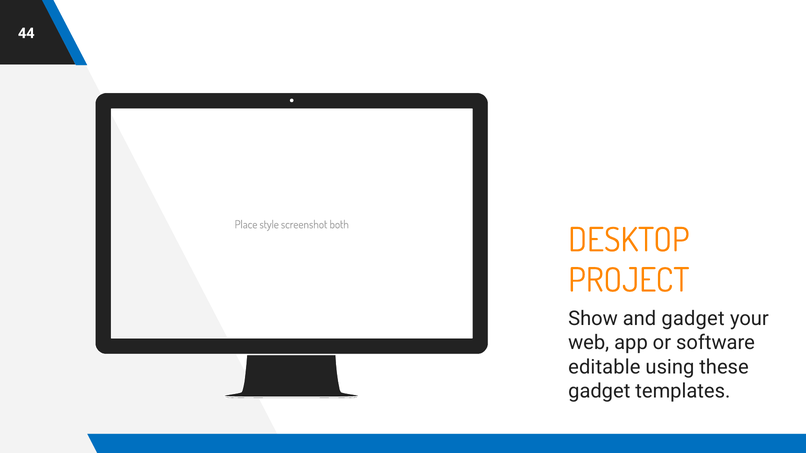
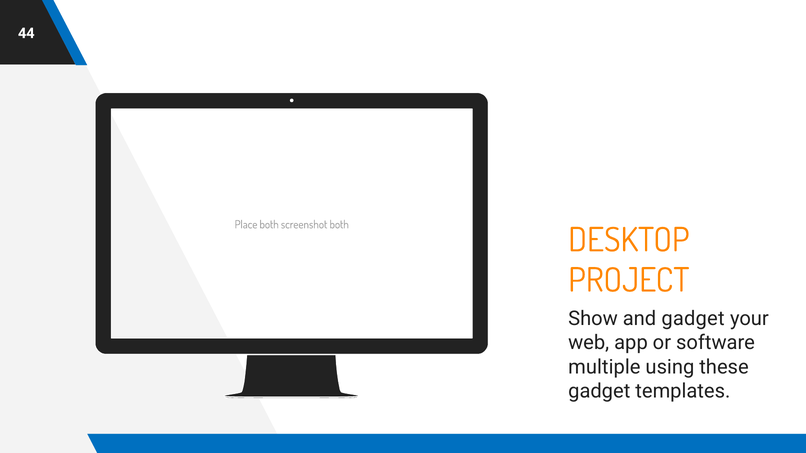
Place style: style -> both
editable: editable -> multiple
